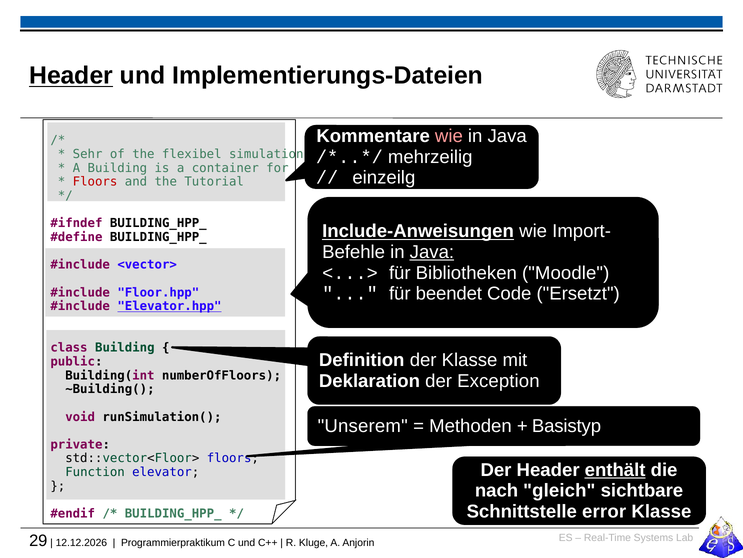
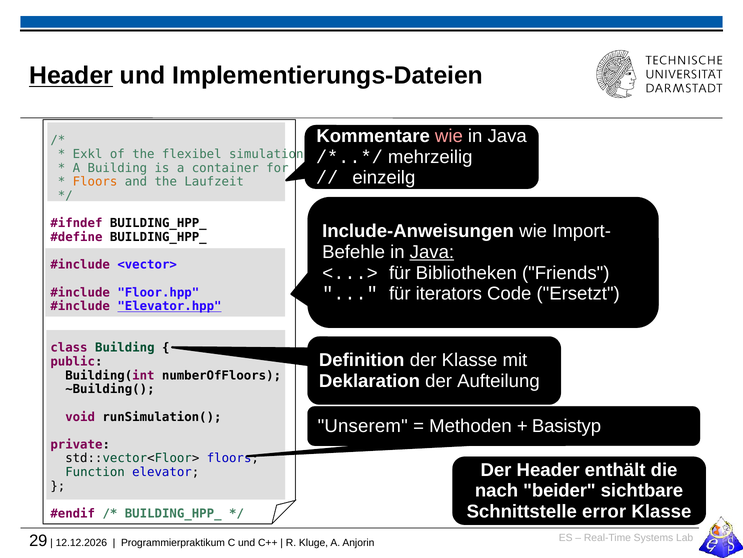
Sehr: Sehr -> Exkl
Floors at (95, 182) colour: red -> orange
Tutorial: Tutorial -> Laufzeit
Include-Anweisungen underline: present -> none
Moodle: Moodle -> Friends
beendet: beendet -> iterators
Exception: Exception -> Aufteilung
enthält underline: present -> none
gleich: gleich -> beider
